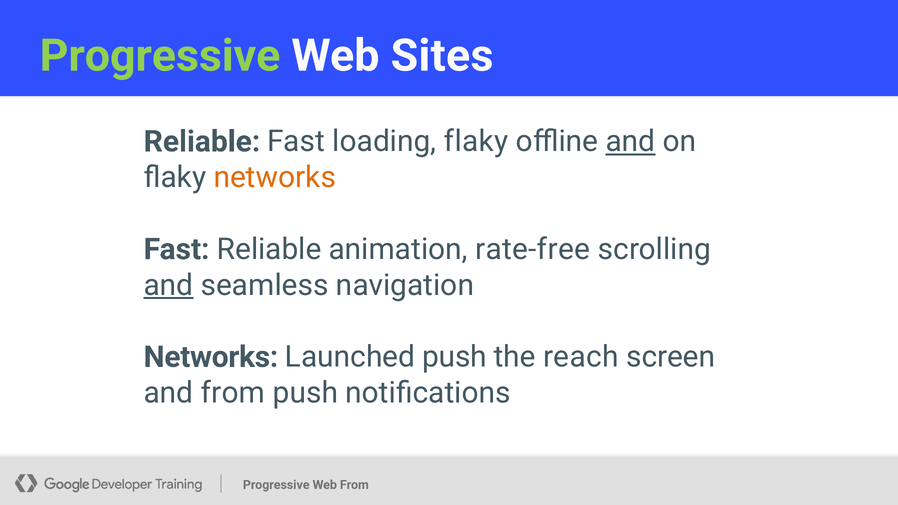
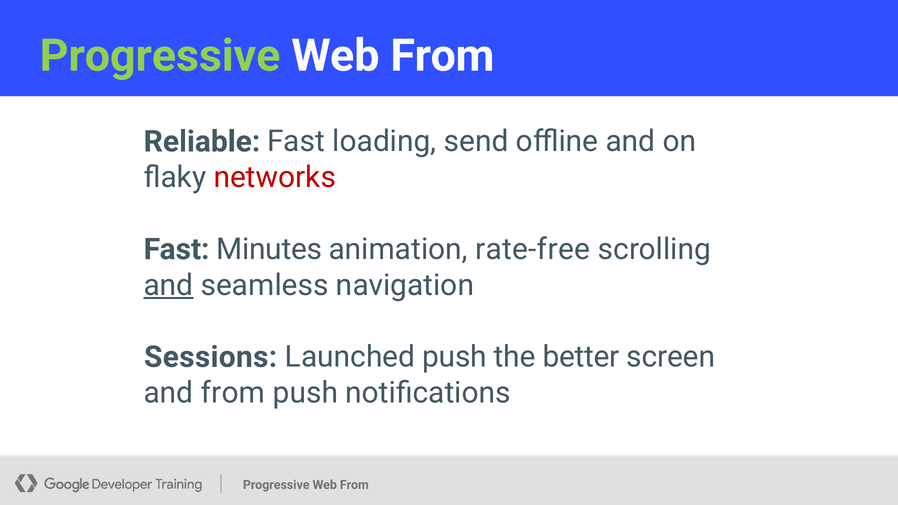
Sites at (442, 56): Sites -> From
loading flaky: flaky -> send
and at (630, 142) underline: present -> none
networks at (275, 178) colour: orange -> red
Fast Reliable: Reliable -> Minutes
Networks at (211, 357): Networks -> Sessions
reach: reach -> better
